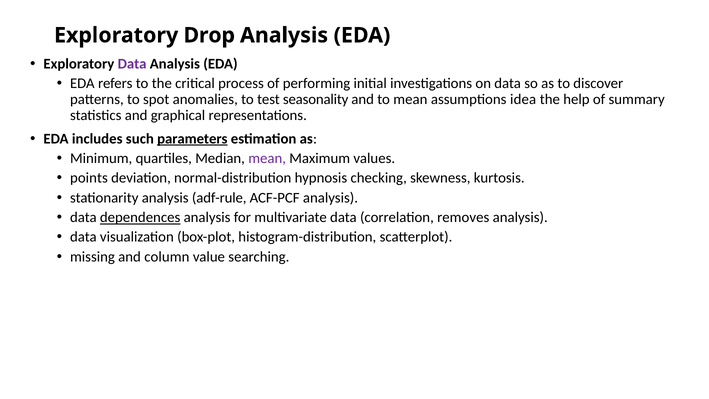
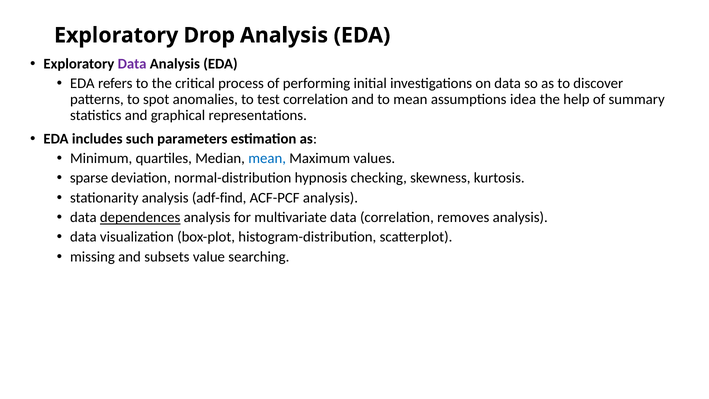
test seasonality: seasonality -> correlation
parameters underline: present -> none
mean at (267, 158) colour: purple -> blue
points: points -> sparse
adf-rule: adf-rule -> adf-find
column: column -> subsets
